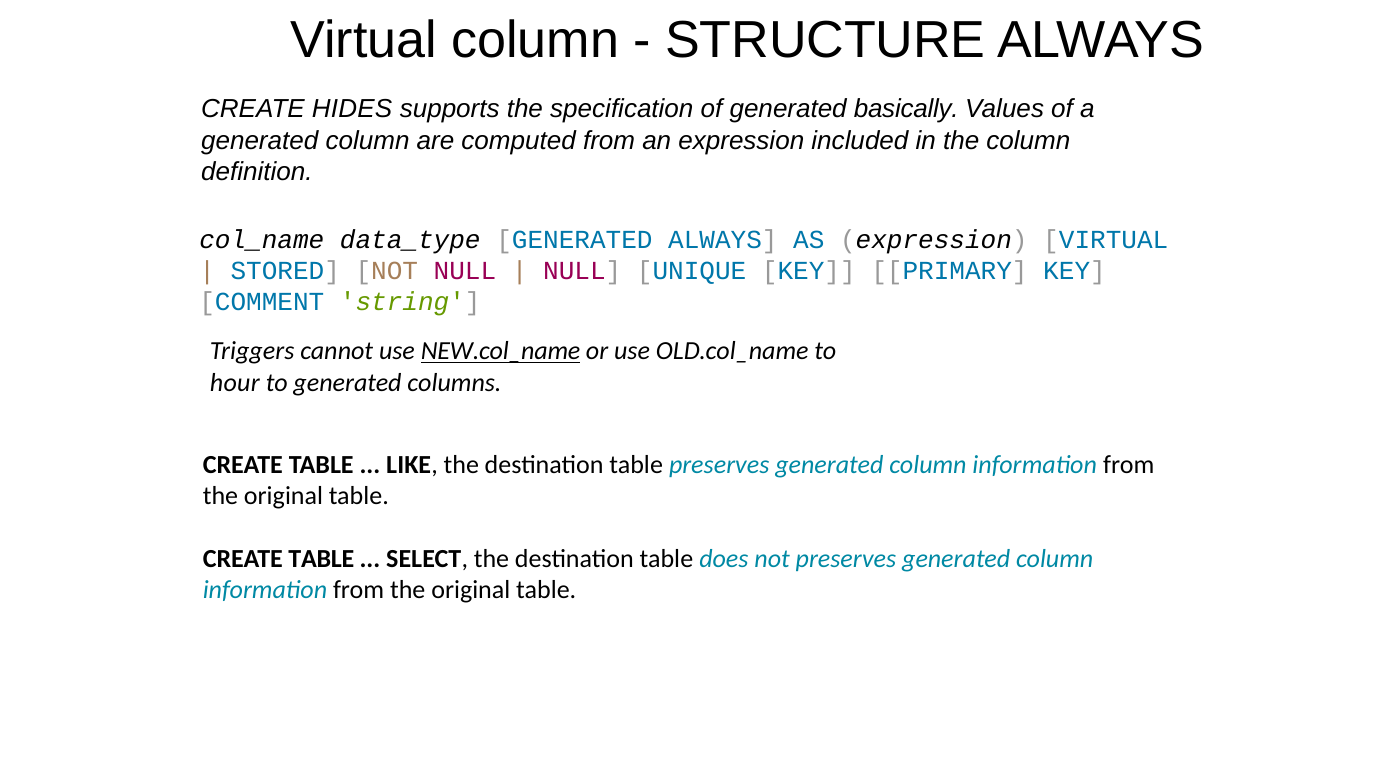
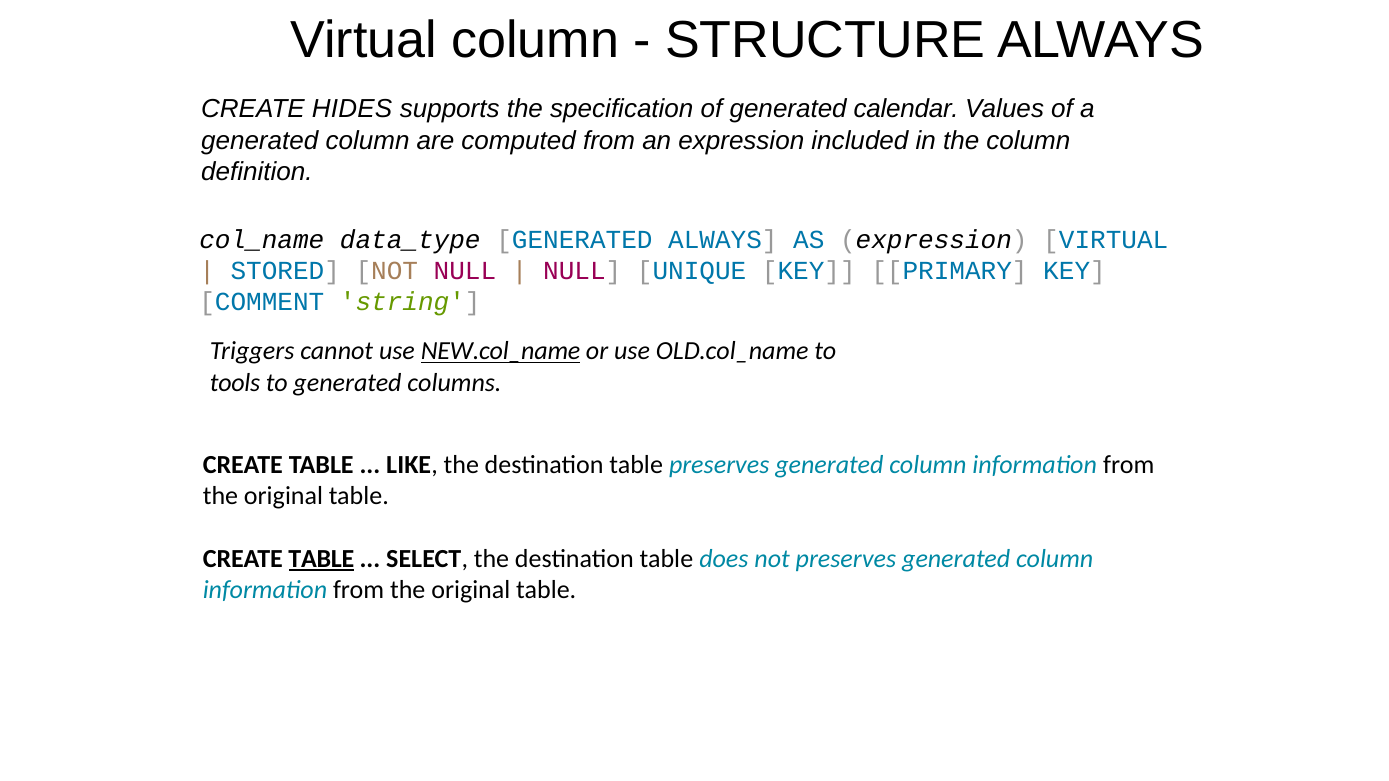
basically: basically -> calendar
hour: hour -> tools
TABLE at (321, 559) underline: none -> present
